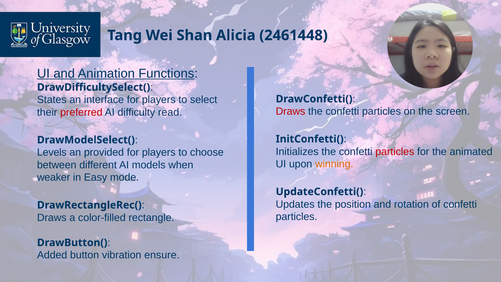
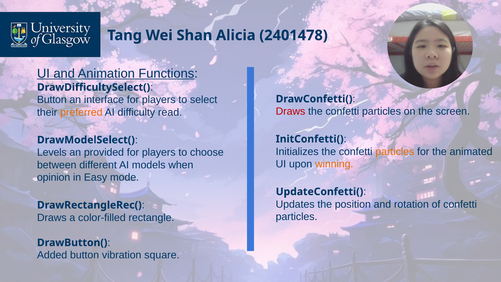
2461448: 2461448 -> 2401478
States at (52, 100): States -> Button
preferred colour: red -> orange
particles at (395, 151) colour: red -> orange
weaker: weaker -> opinion
ensure: ensure -> square
